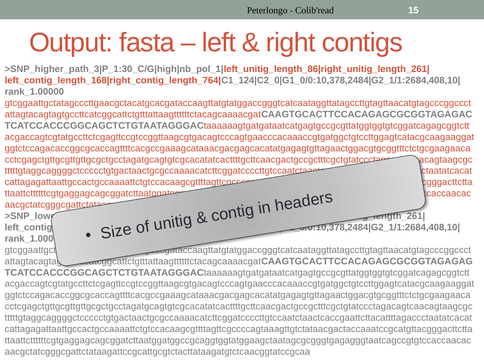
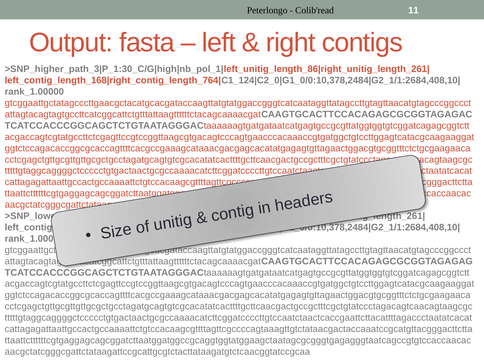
15: 15 -> 11
